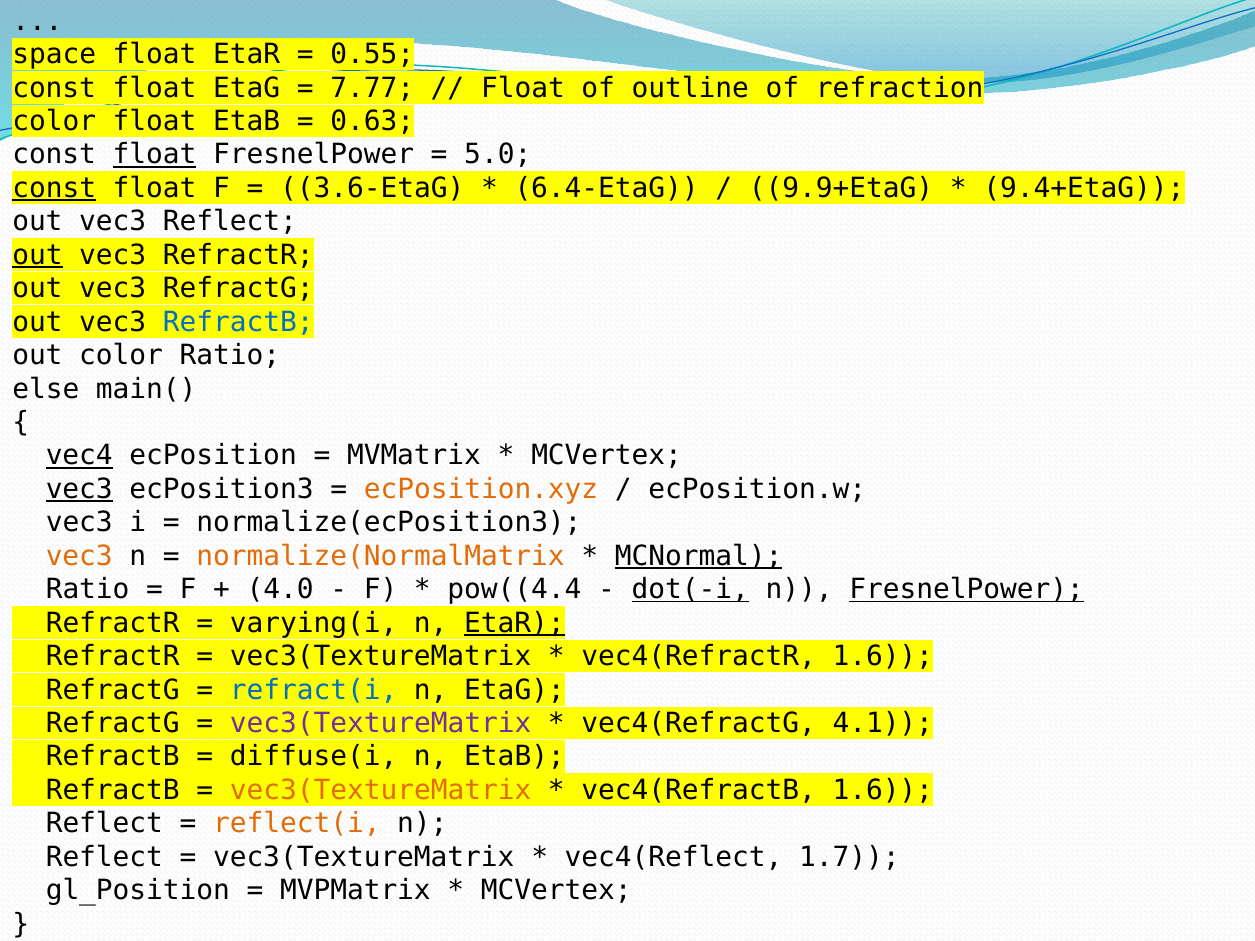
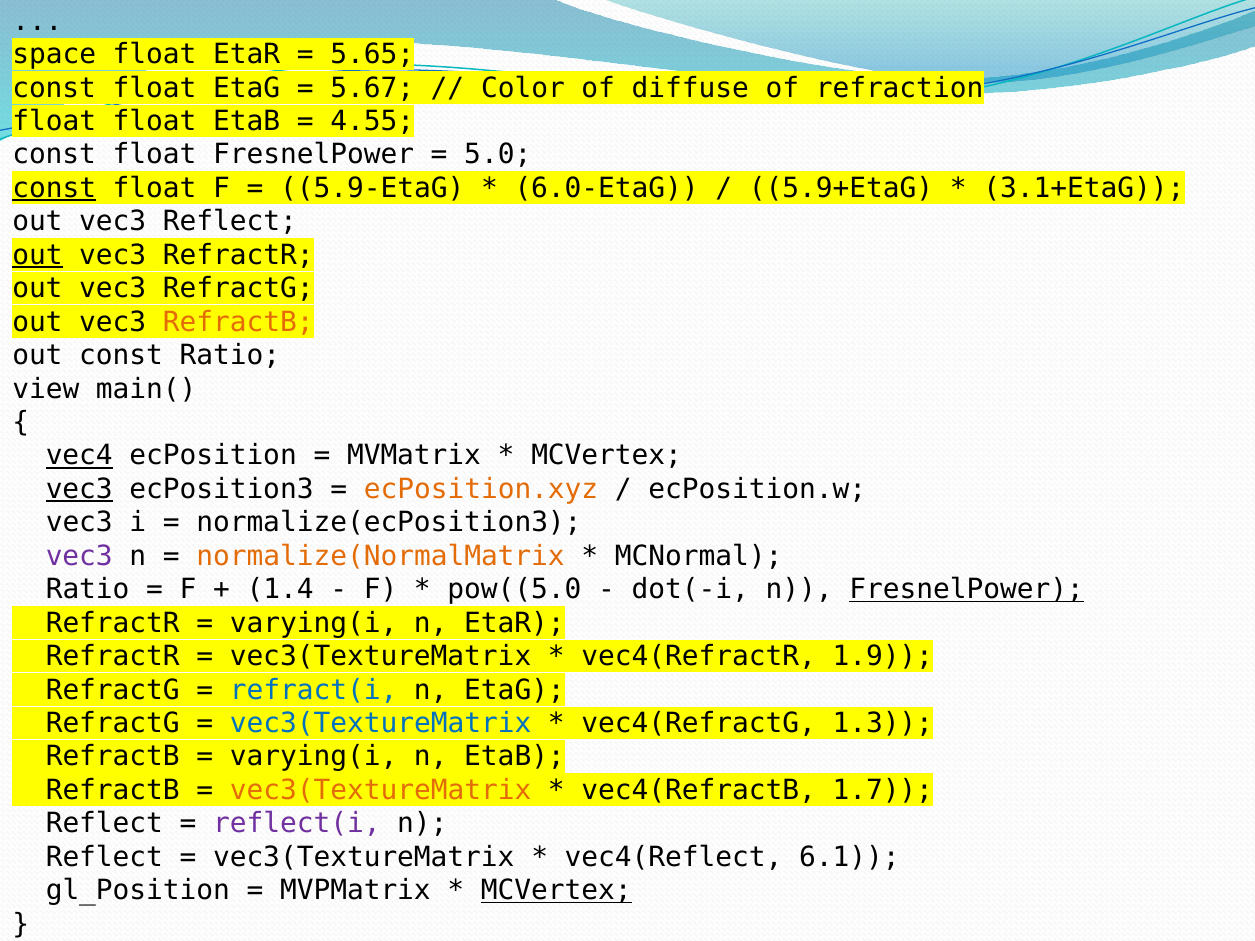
0.55: 0.55 -> 5.65
7.77: 7.77 -> 5.67
Float at (523, 88): Float -> Color
outline: outline -> diffuse
color at (54, 121): color -> float
0.63: 0.63 -> 4.55
float at (155, 155) underline: present -> none
3.6-EtaG: 3.6-EtaG -> 5.9-EtaG
6.4-EtaG: 6.4-EtaG -> 6.0-EtaG
9.9+EtaG: 9.9+EtaG -> 5.9+EtaG
9.4+EtaG: 9.4+EtaG -> 3.1+EtaG
RefractB at (238, 322) colour: blue -> orange
out color: color -> const
else: else -> view
vec3 at (79, 556) colour: orange -> purple
MCNormal underline: present -> none
4.0: 4.0 -> 1.4
pow((4.4: pow((4.4 -> pow((5.0
dot(-i underline: present -> none
EtaR at (514, 623) underline: present -> none
vec4(RefractR 1.6: 1.6 -> 1.9
vec3(TextureMatrix at (381, 723) colour: purple -> blue
4.1: 4.1 -> 1.3
diffuse(i at (314, 757): diffuse(i -> varying(i
vec4(RefractB 1.6: 1.6 -> 1.7
reflect(i colour: orange -> purple
1.7: 1.7 -> 6.1
MCVertex at (556, 891) underline: none -> present
